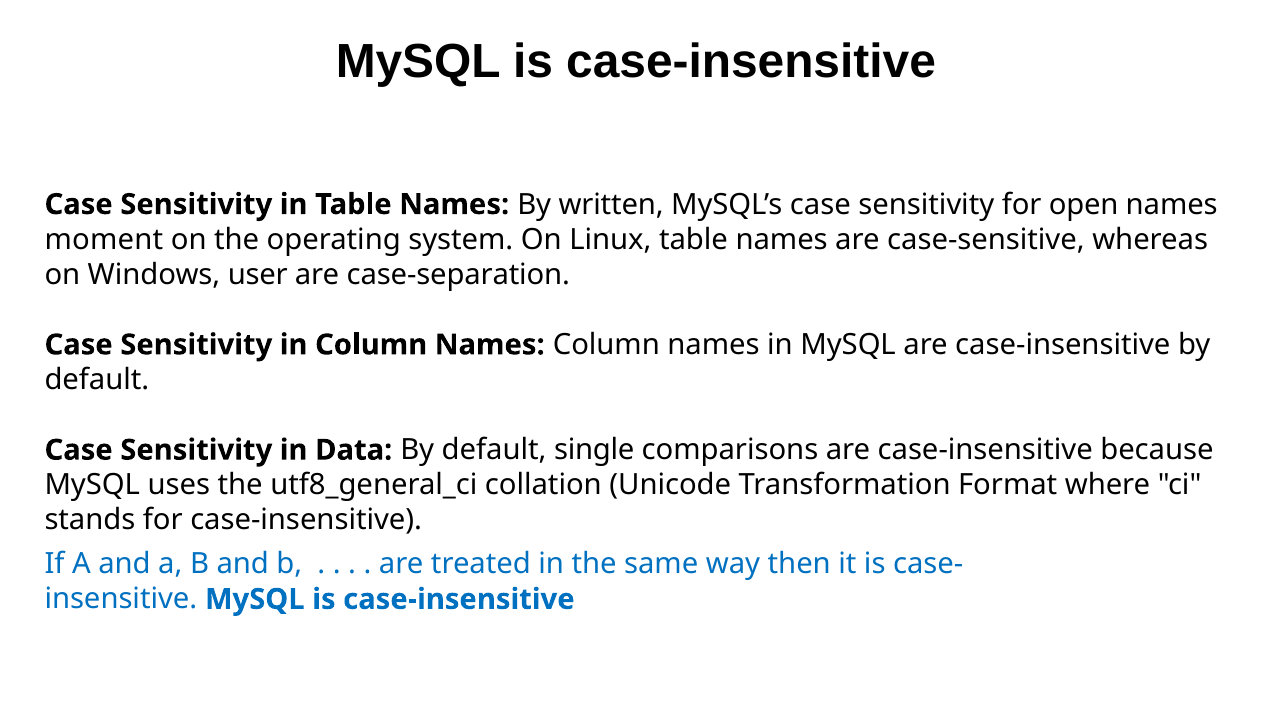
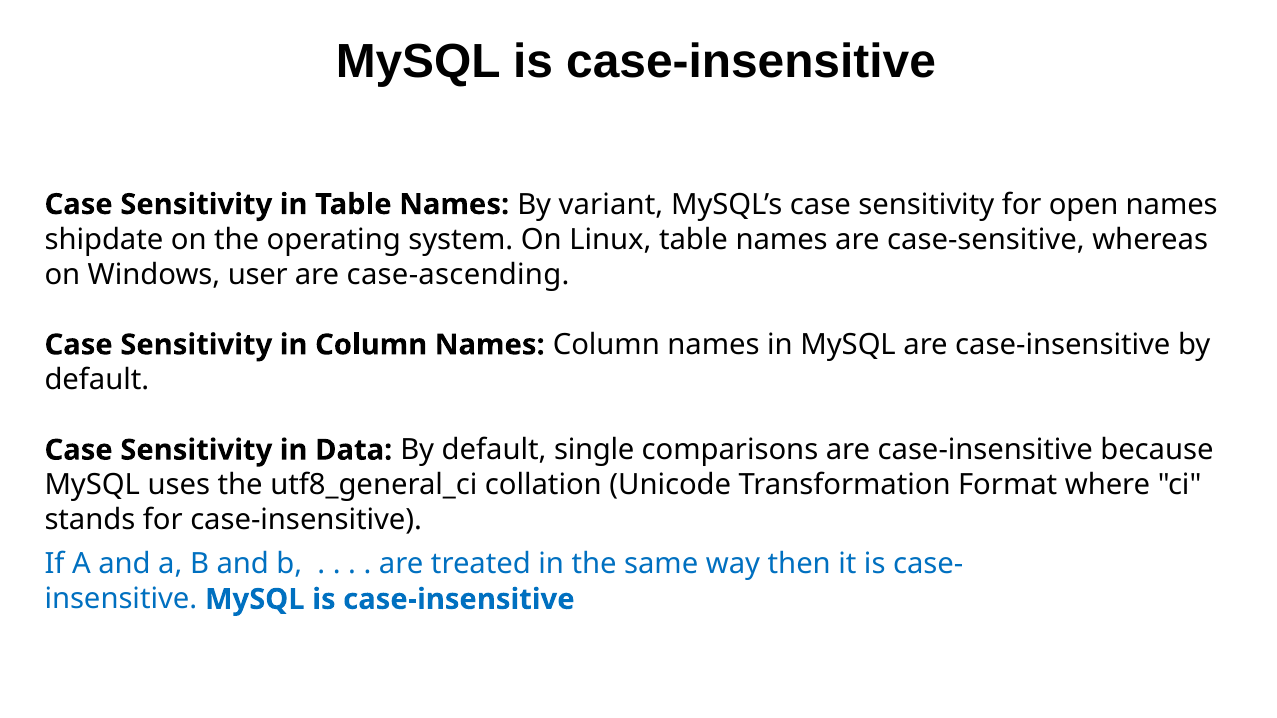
written: written -> variant
moment: moment -> shipdate
case-separation: case-separation -> case-ascending
